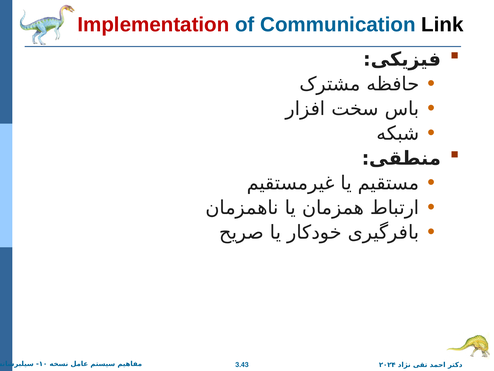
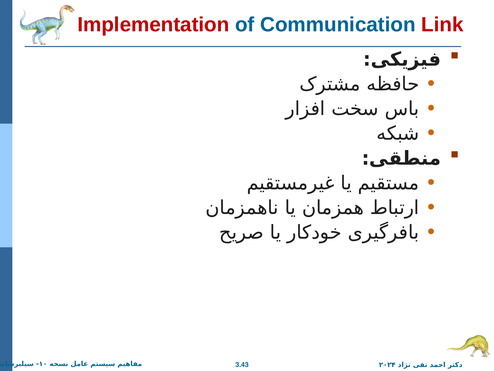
Link colour: black -> red
